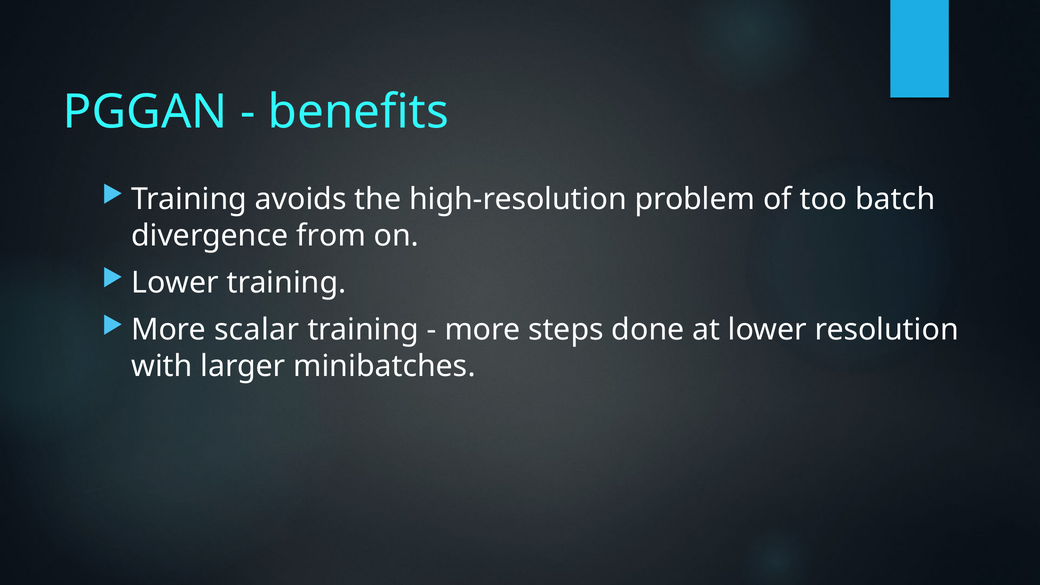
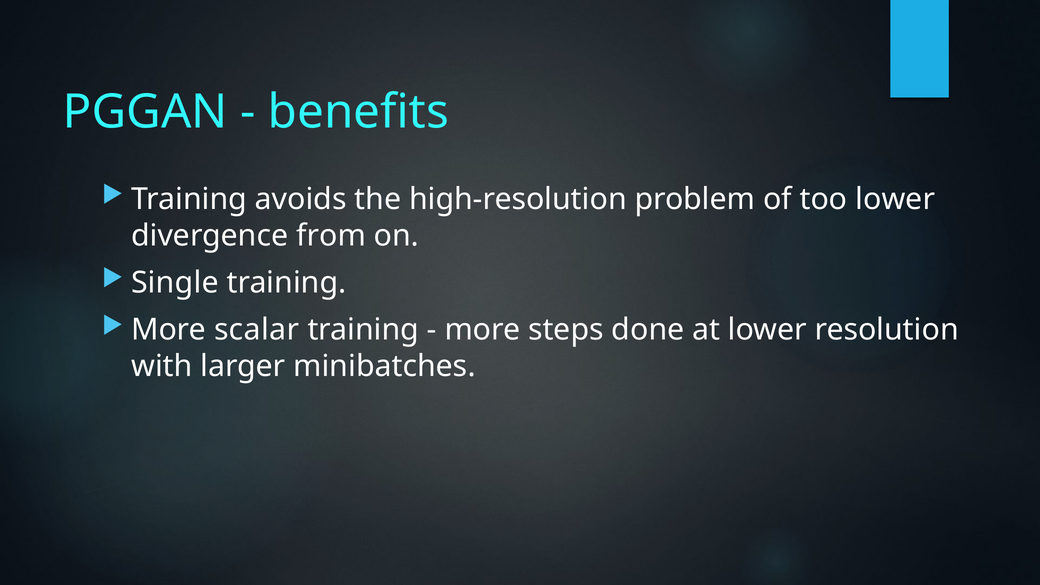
too batch: batch -> lower
Lower at (175, 283): Lower -> Single
